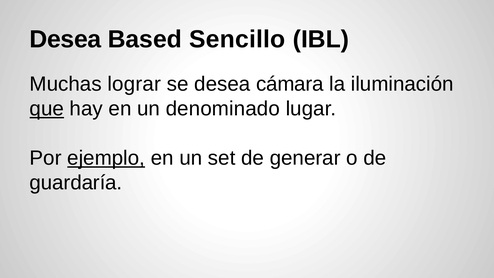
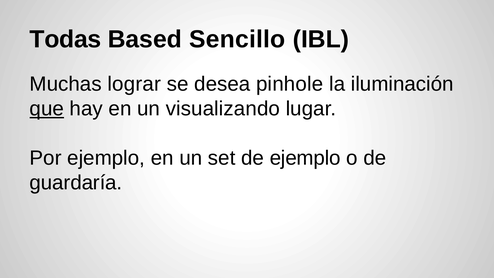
Desea at (65, 39): Desea -> Todas
cámara: cámara -> pinhole
denominado: denominado -> visualizando
ejemplo at (106, 158) underline: present -> none
de generar: generar -> ejemplo
